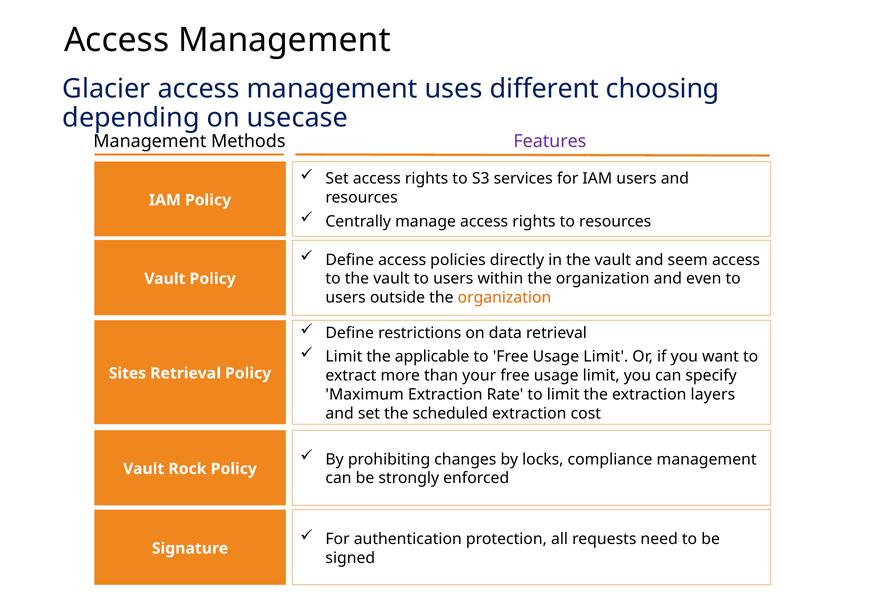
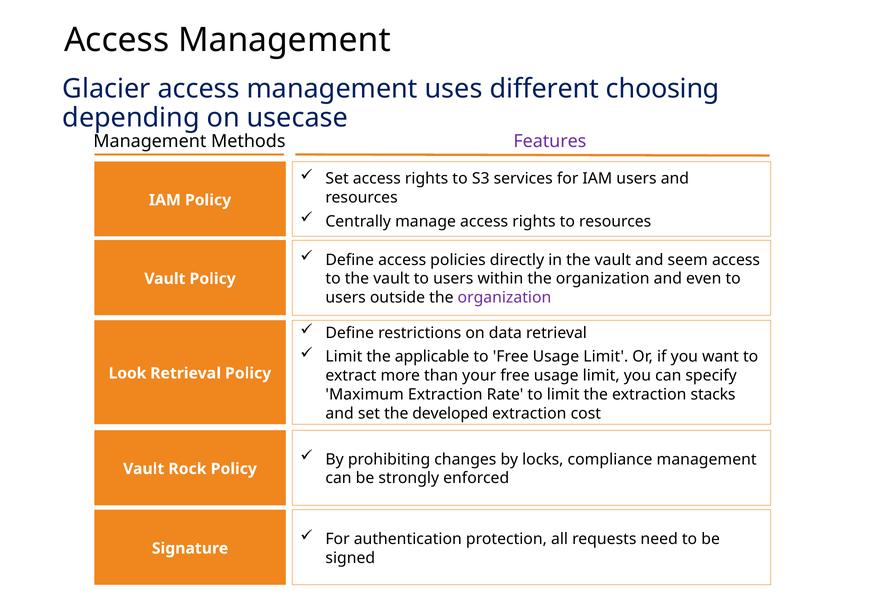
organization at (504, 298) colour: orange -> purple
Sites: Sites -> Look
layers: layers -> stacks
scheduled: scheduled -> developed
